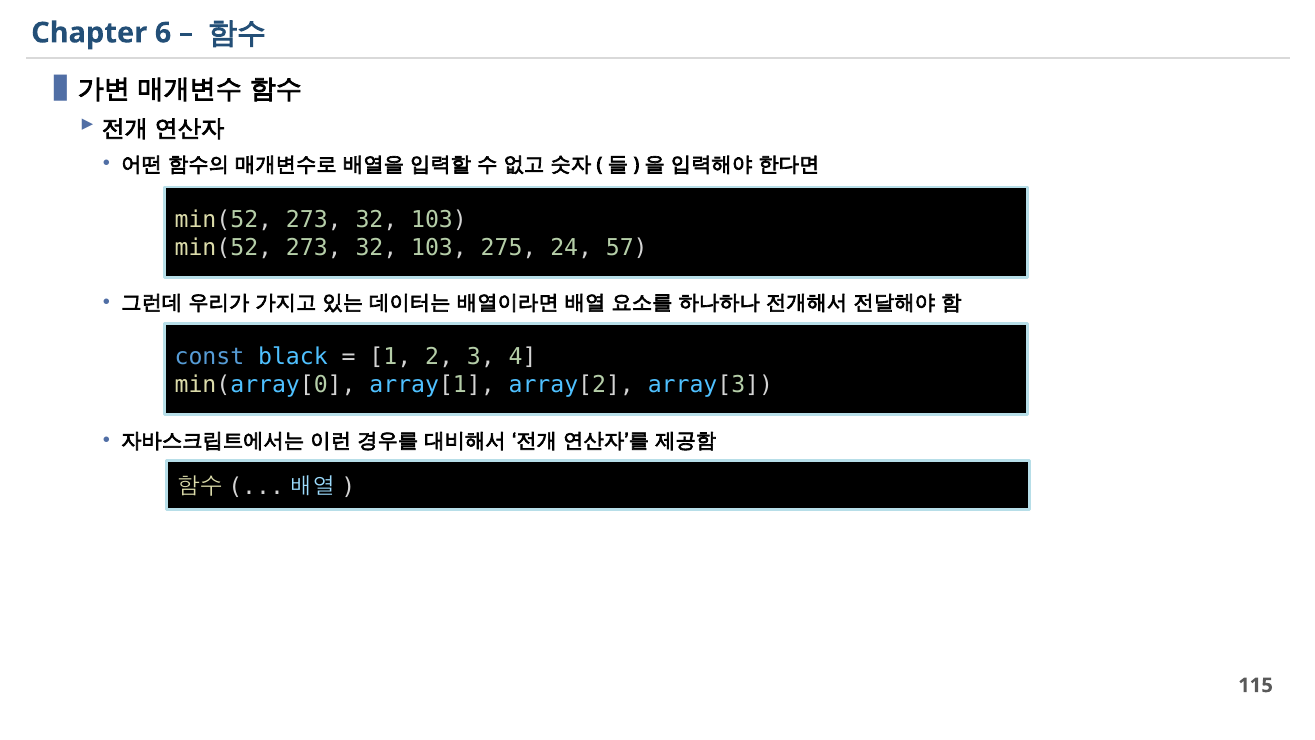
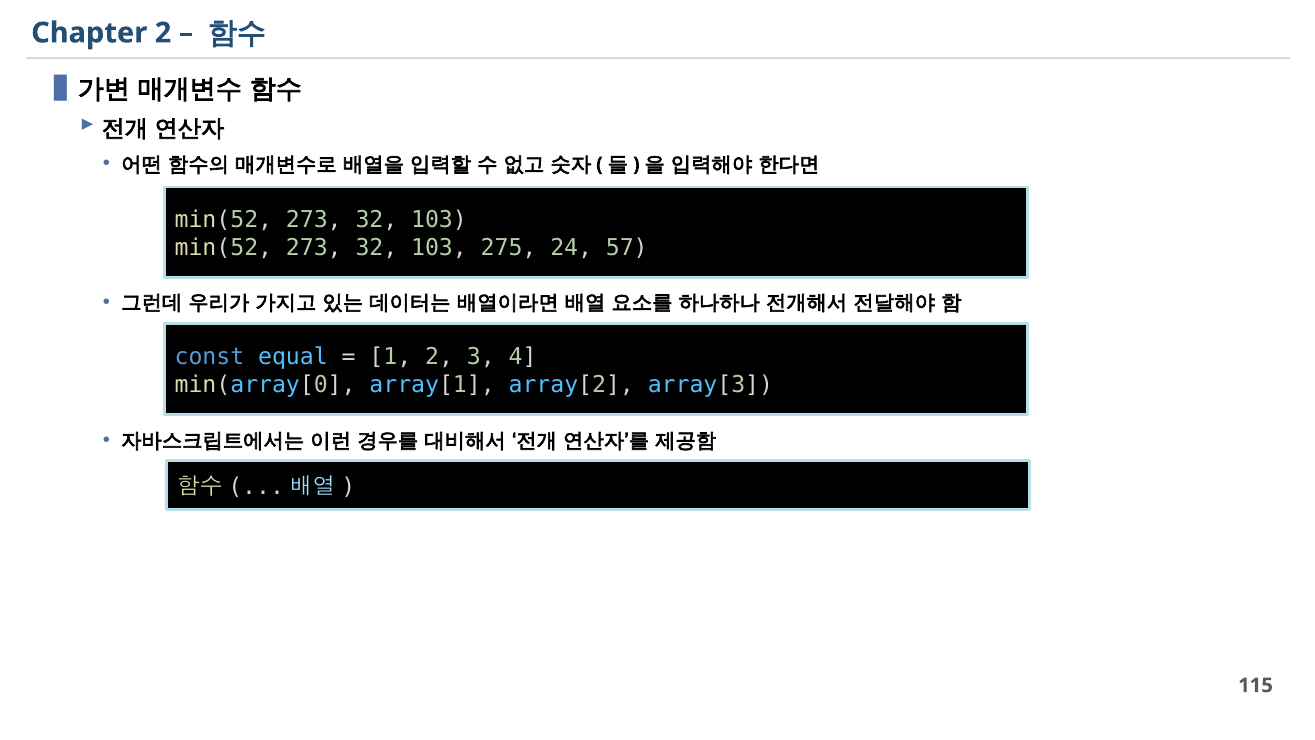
Chapter 6: 6 -> 2
black: black -> equal
